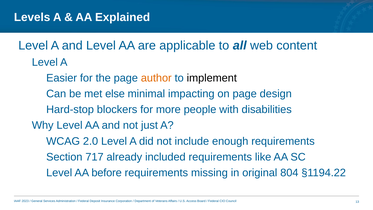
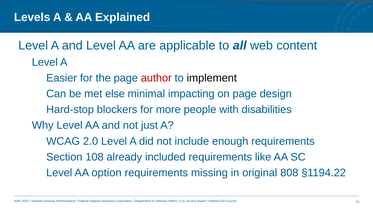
author colour: orange -> red
717: 717 -> 108
before: before -> option
804: 804 -> 808
